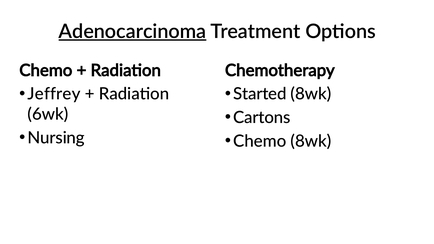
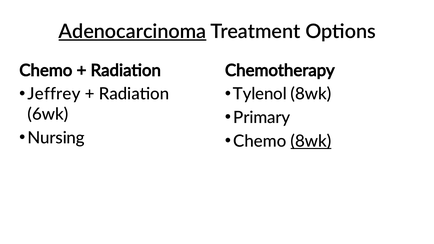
Started: Started -> Tylenol
Cartons: Cartons -> Primary
8wk at (311, 141) underline: none -> present
